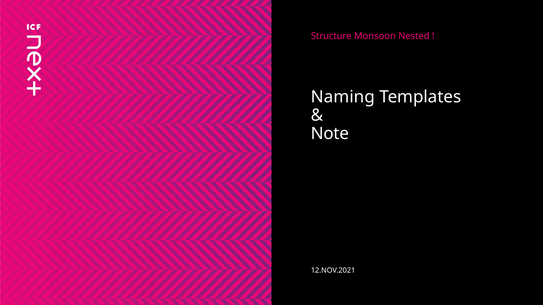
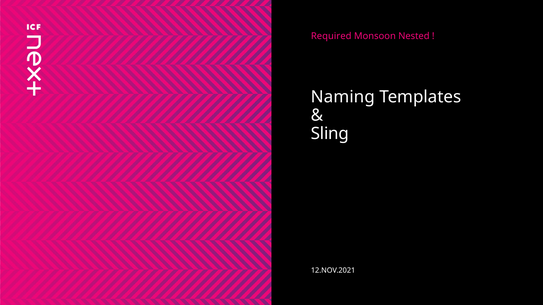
Structure: Structure -> Required
Note: Note -> Sling
